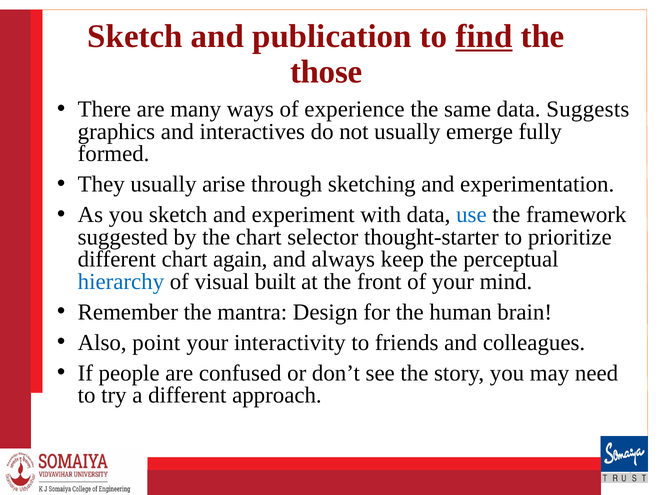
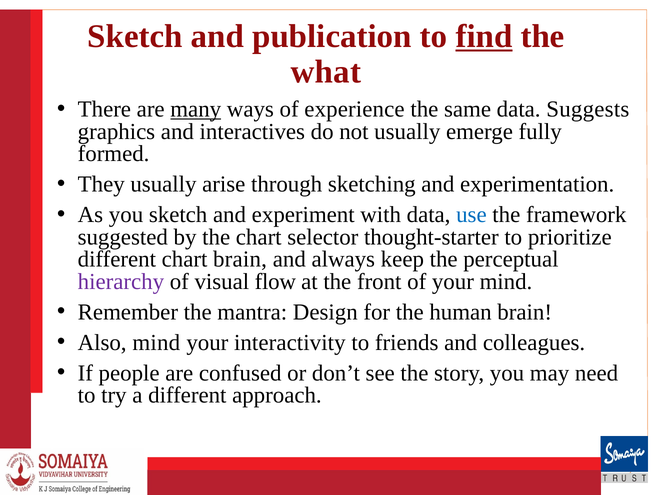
those: those -> what
many underline: none -> present
chart again: again -> brain
hierarchy colour: blue -> purple
built: built -> flow
Also point: point -> mind
